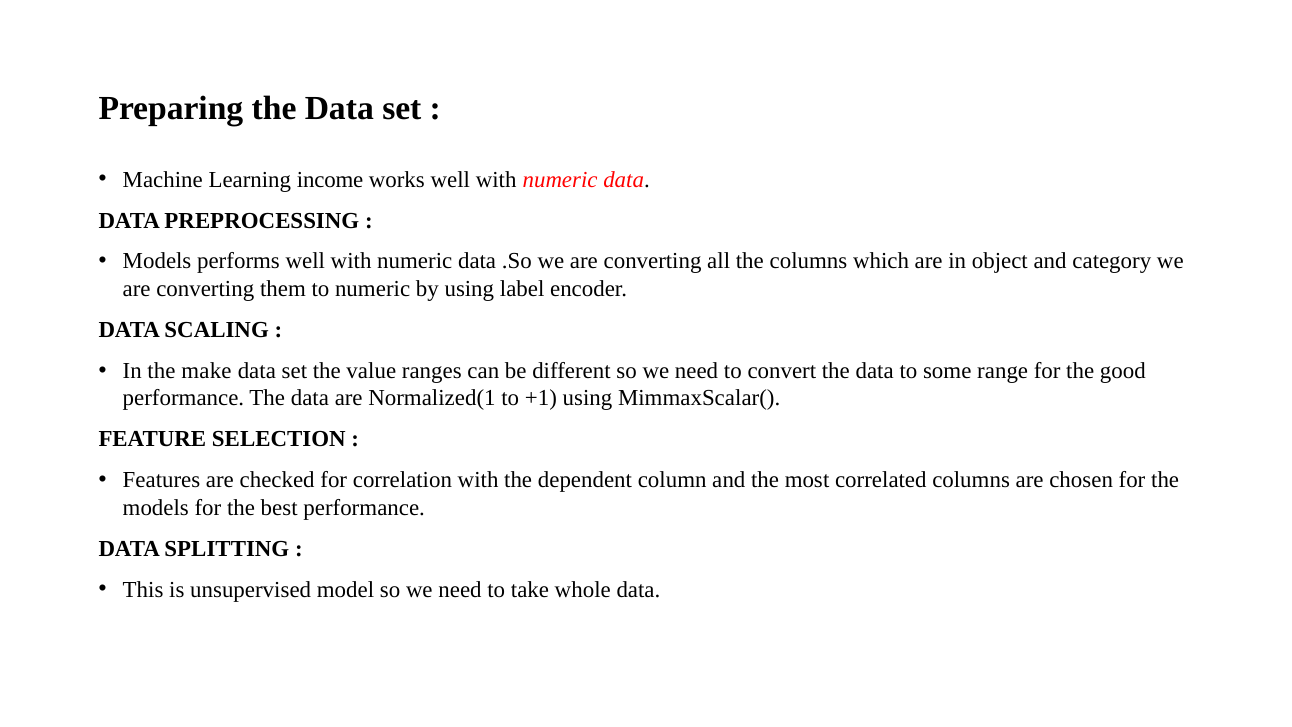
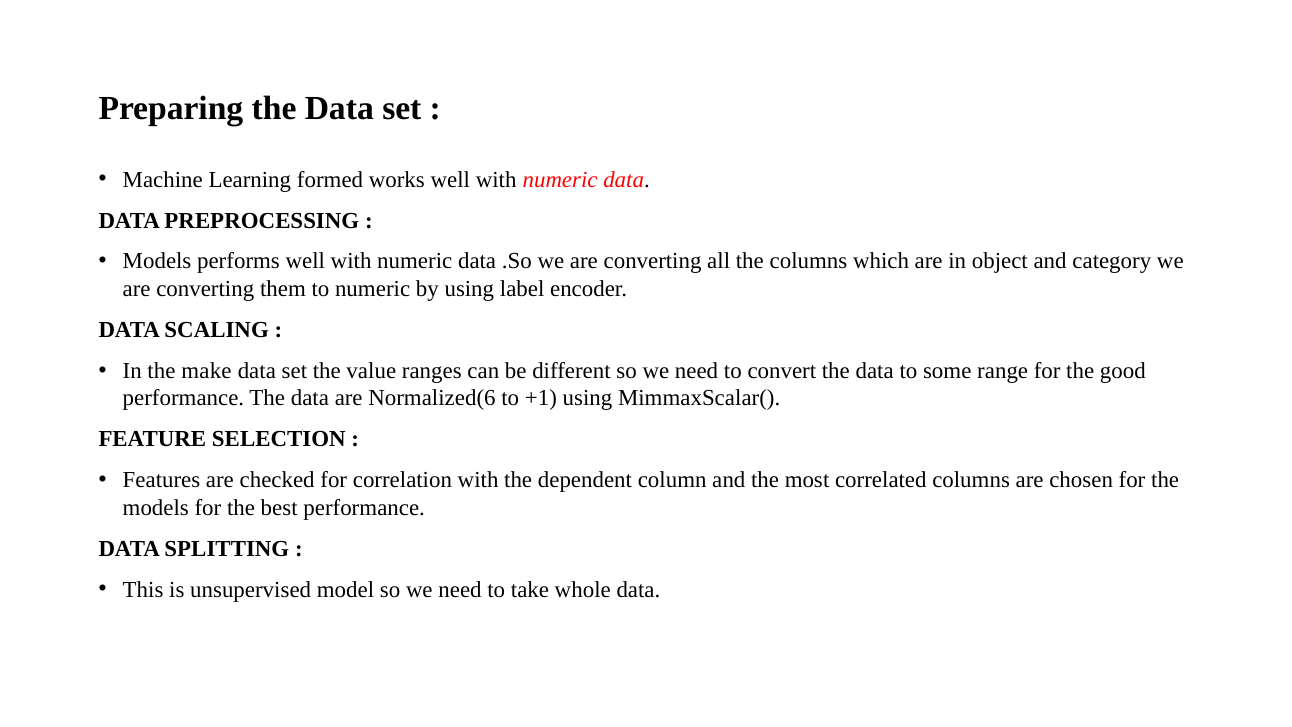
income: income -> formed
Normalized(1: Normalized(1 -> Normalized(6
